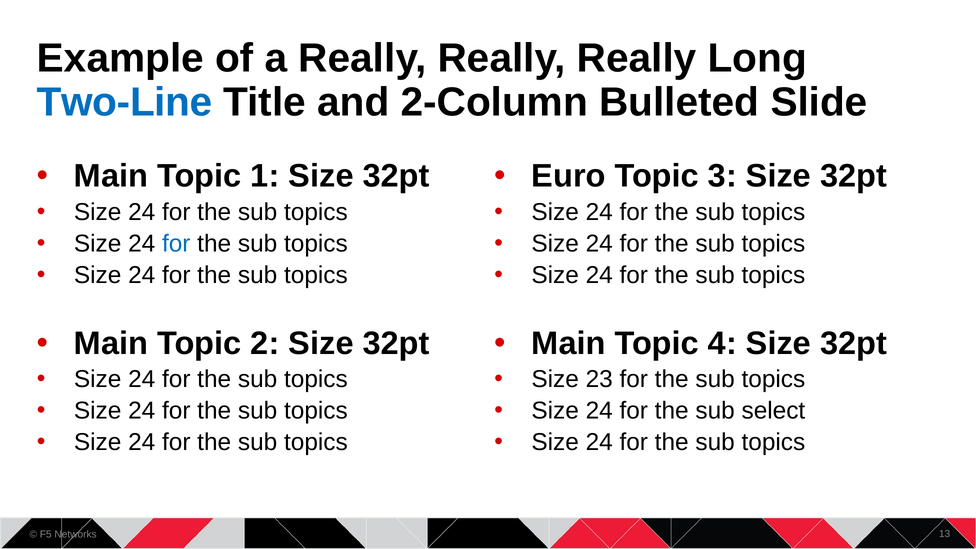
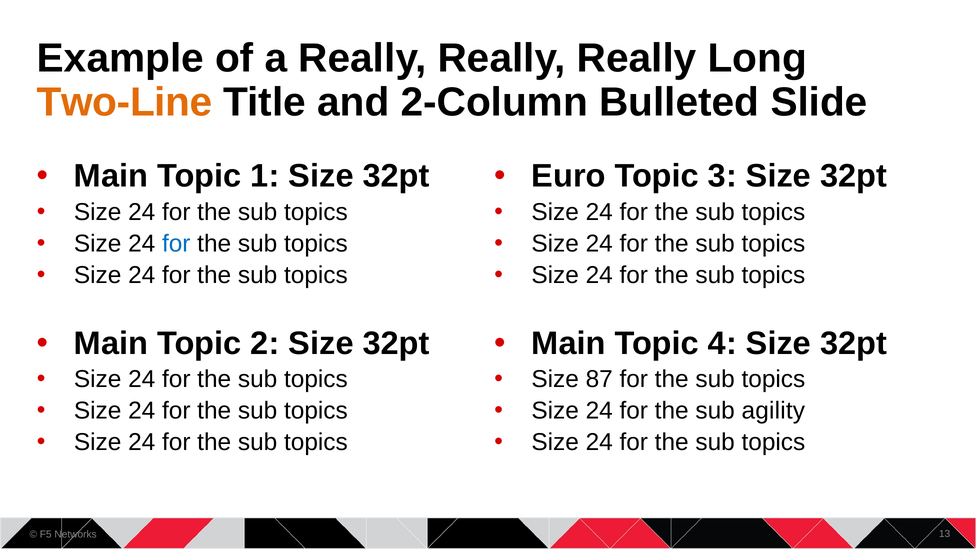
Two-Line colour: blue -> orange
23: 23 -> 87
select: select -> agility
